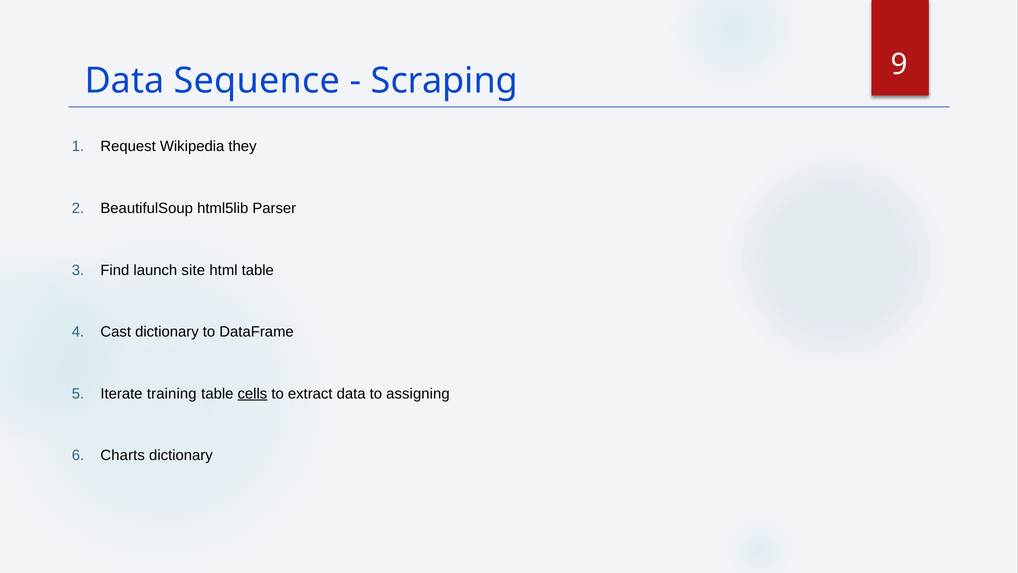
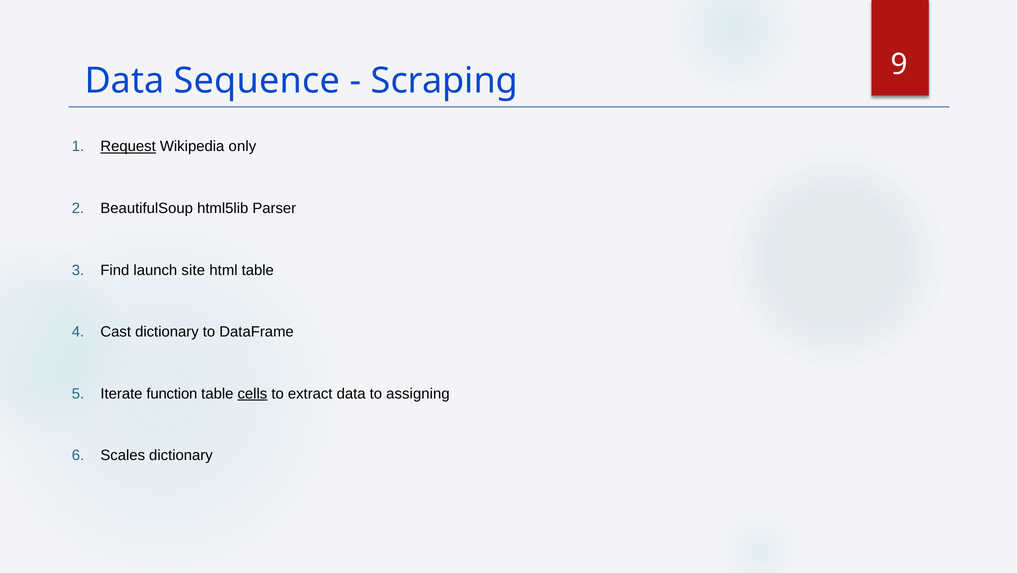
Request underline: none -> present
they: they -> only
training: training -> function
Charts: Charts -> Scales
